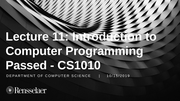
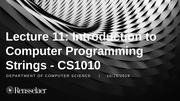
Passed: Passed -> Strings
